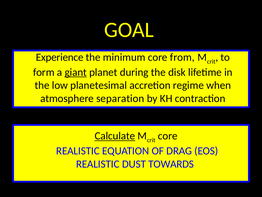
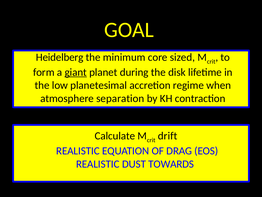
Experience: Experience -> Heidelberg
from: from -> sized
Calculate underline: present -> none
core at (168, 136): core -> drift
